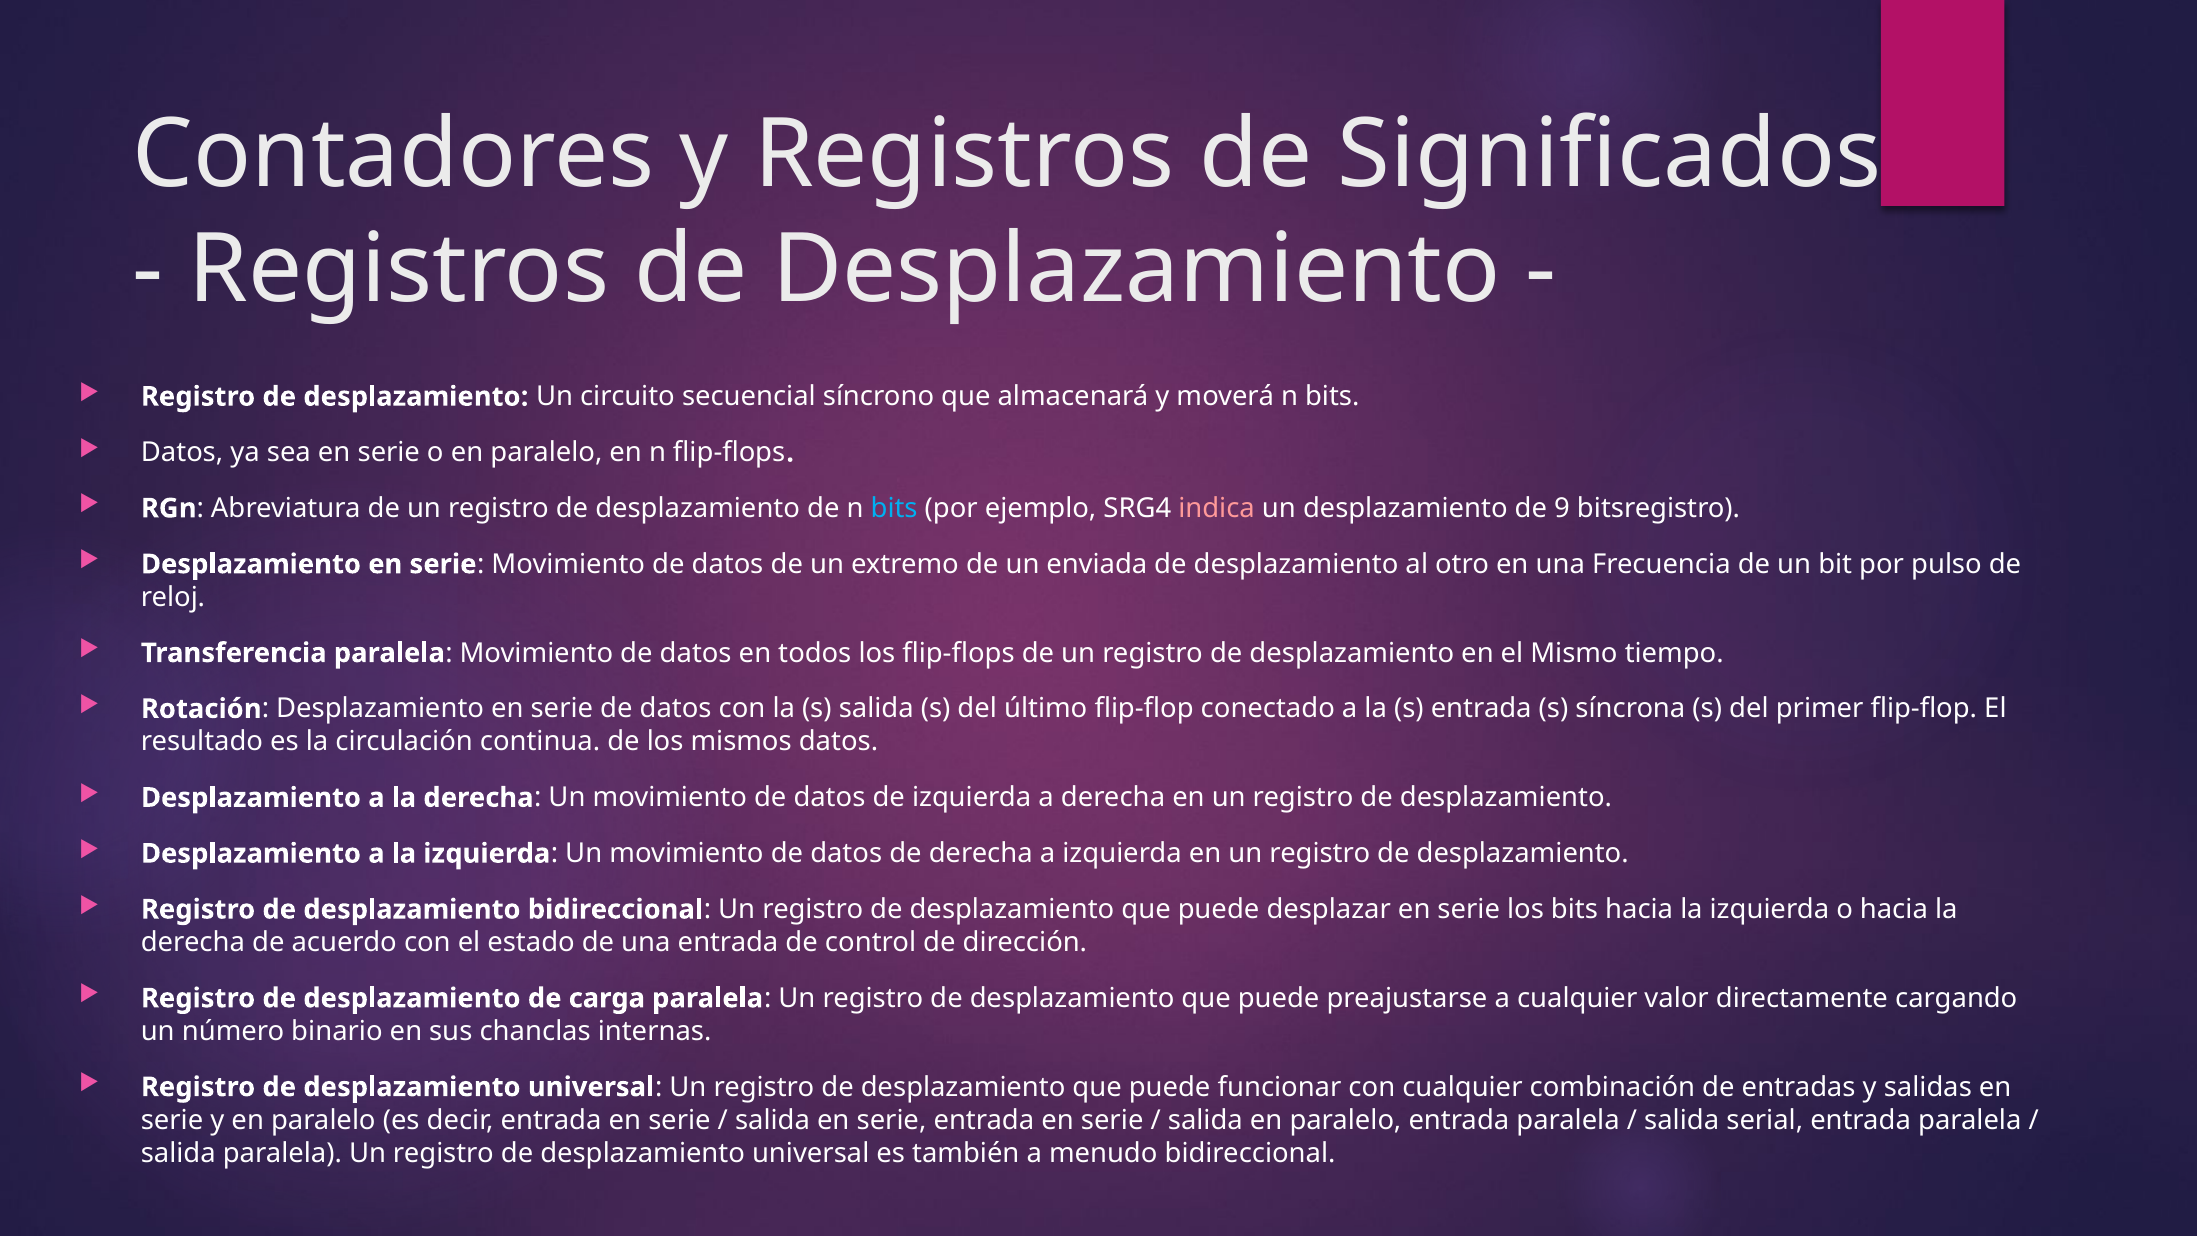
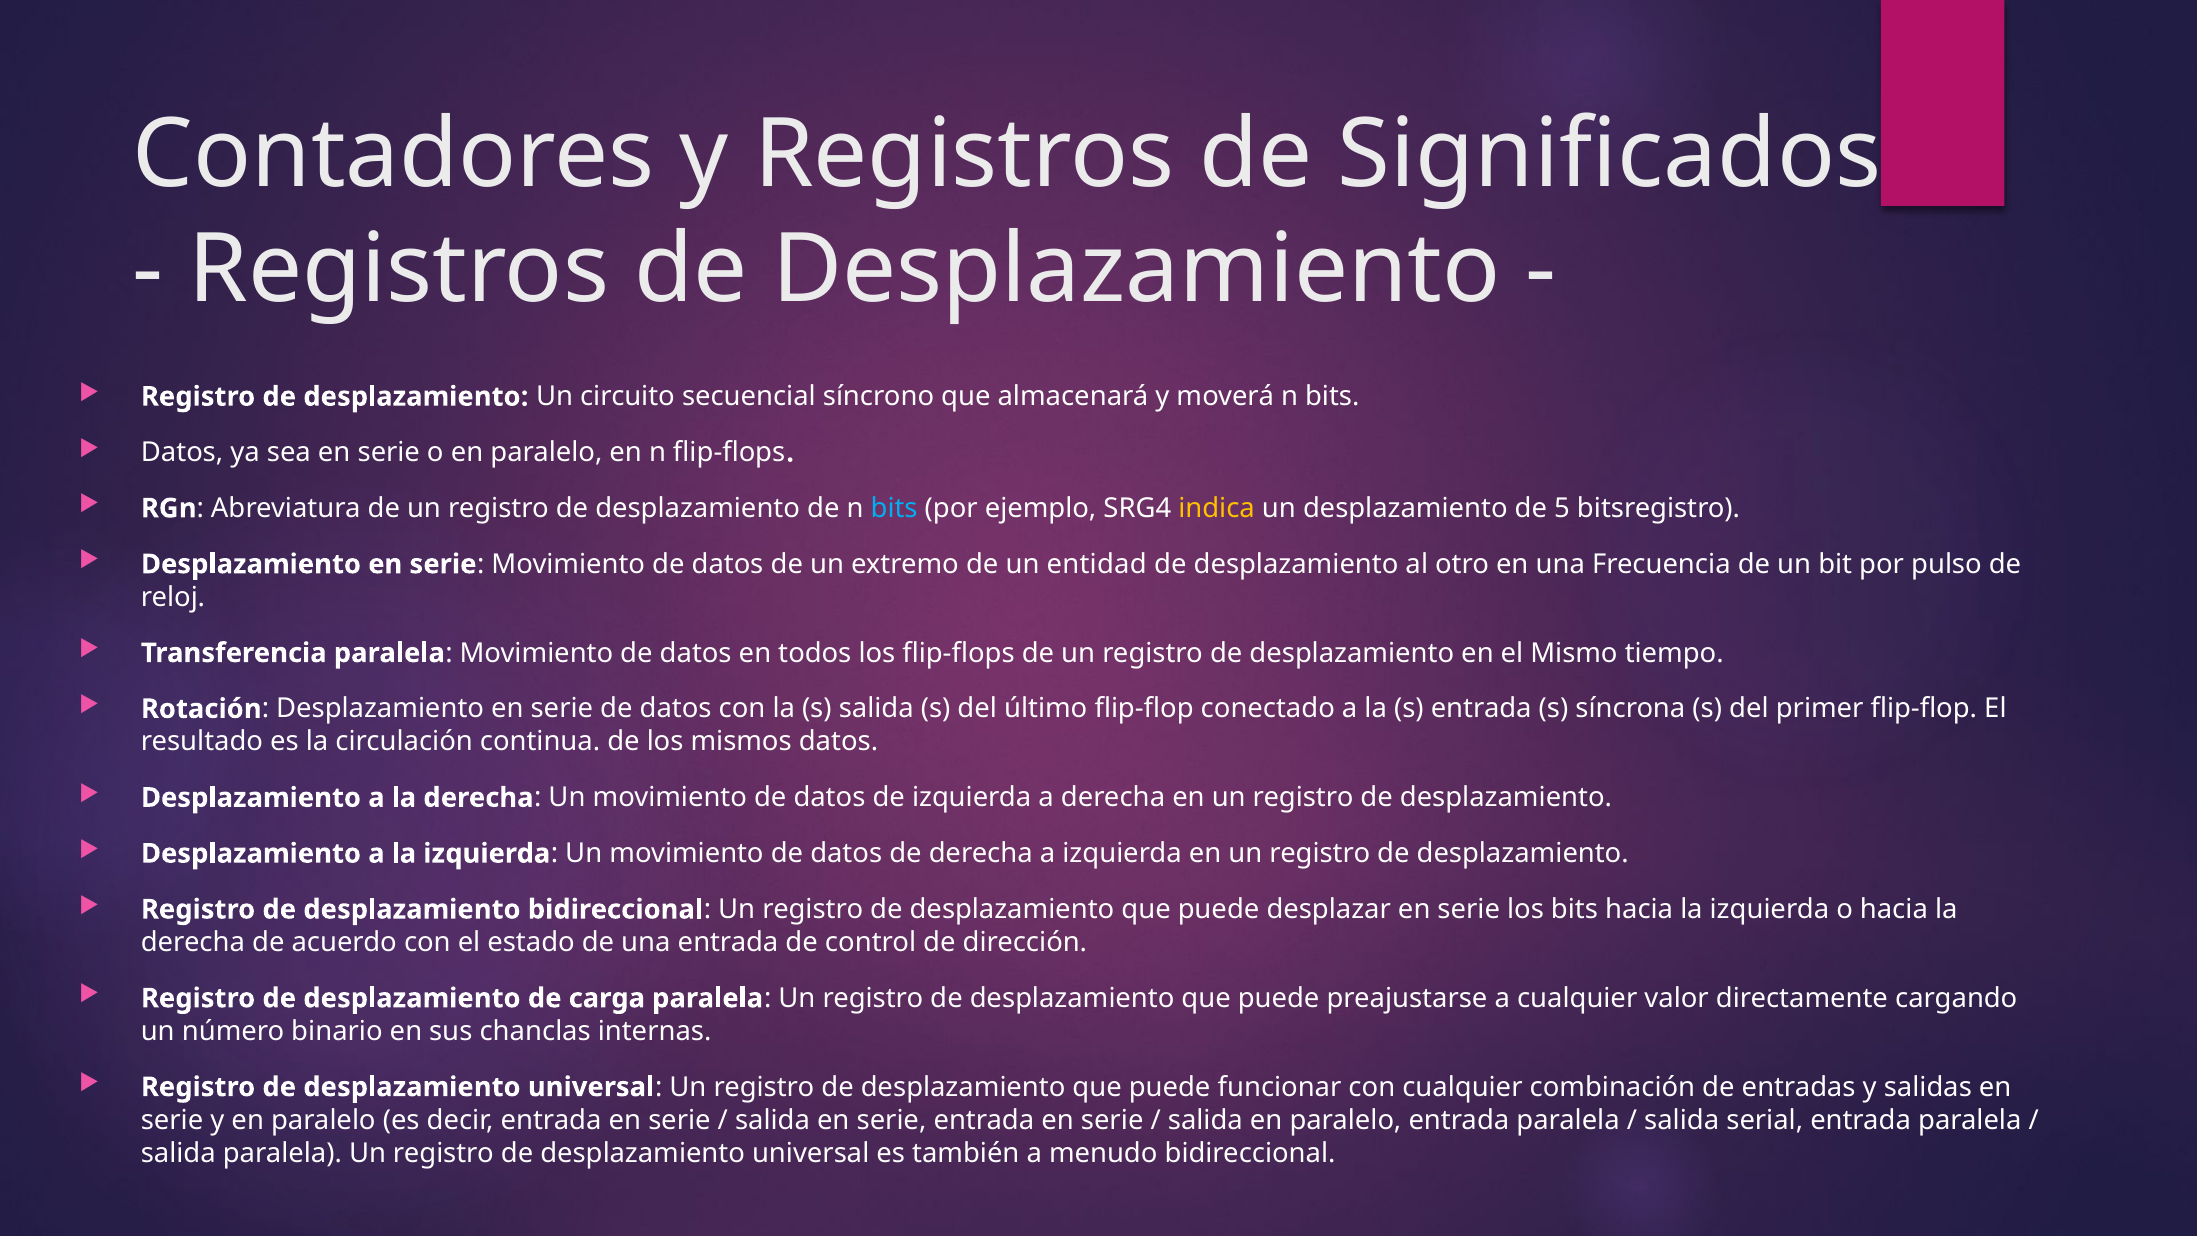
indica colour: pink -> yellow
9: 9 -> 5
enviada: enviada -> entidad
